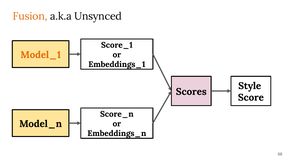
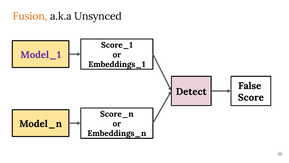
Model_1 colour: orange -> purple
Style: Style -> False
Scores: Scores -> Detect
